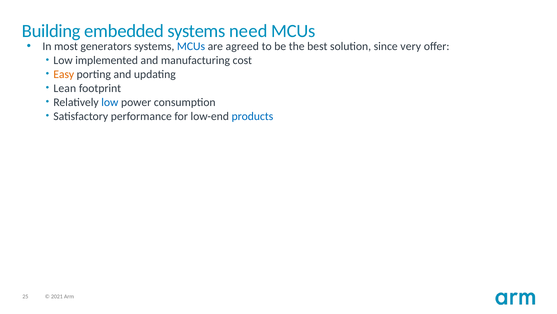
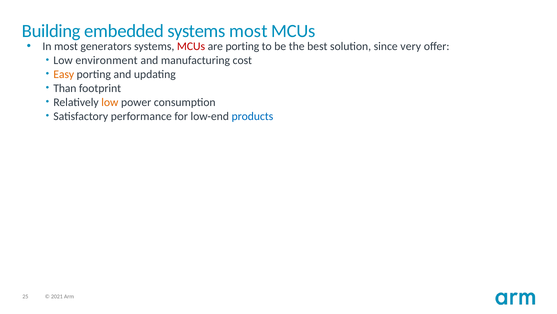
systems need: need -> most
MCUs at (191, 46) colour: blue -> red
are agreed: agreed -> porting
implemented: implemented -> environment
Lean: Lean -> Than
low at (110, 102) colour: blue -> orange
